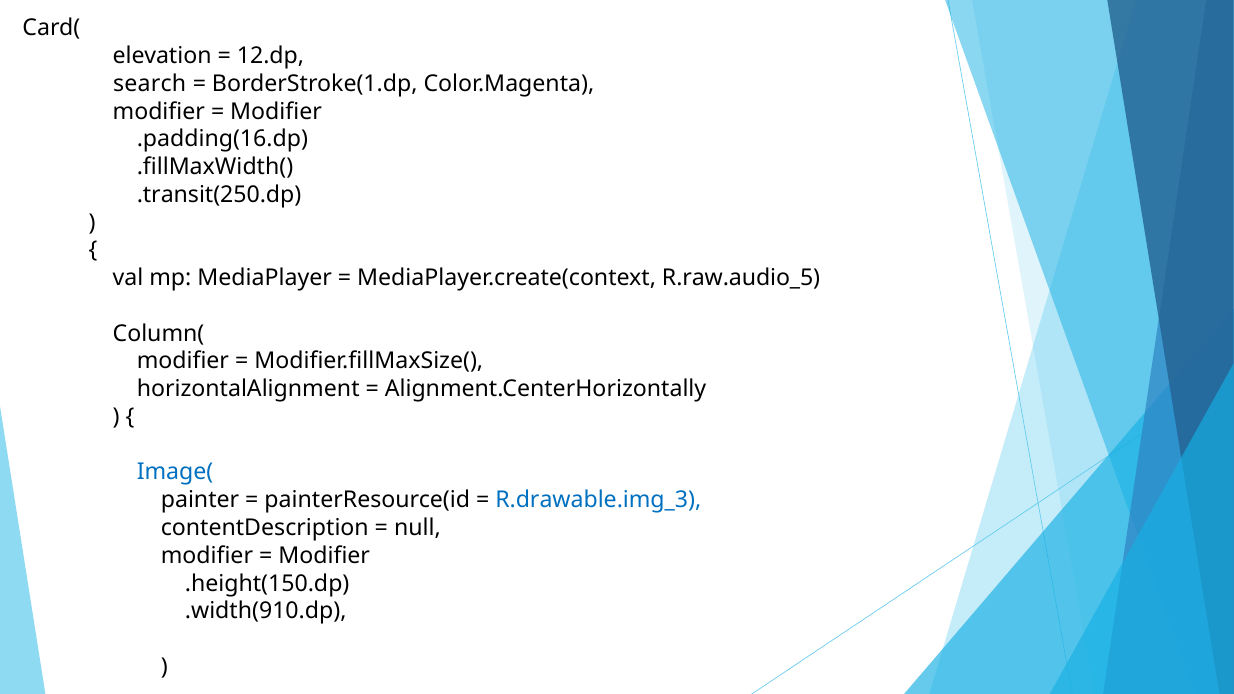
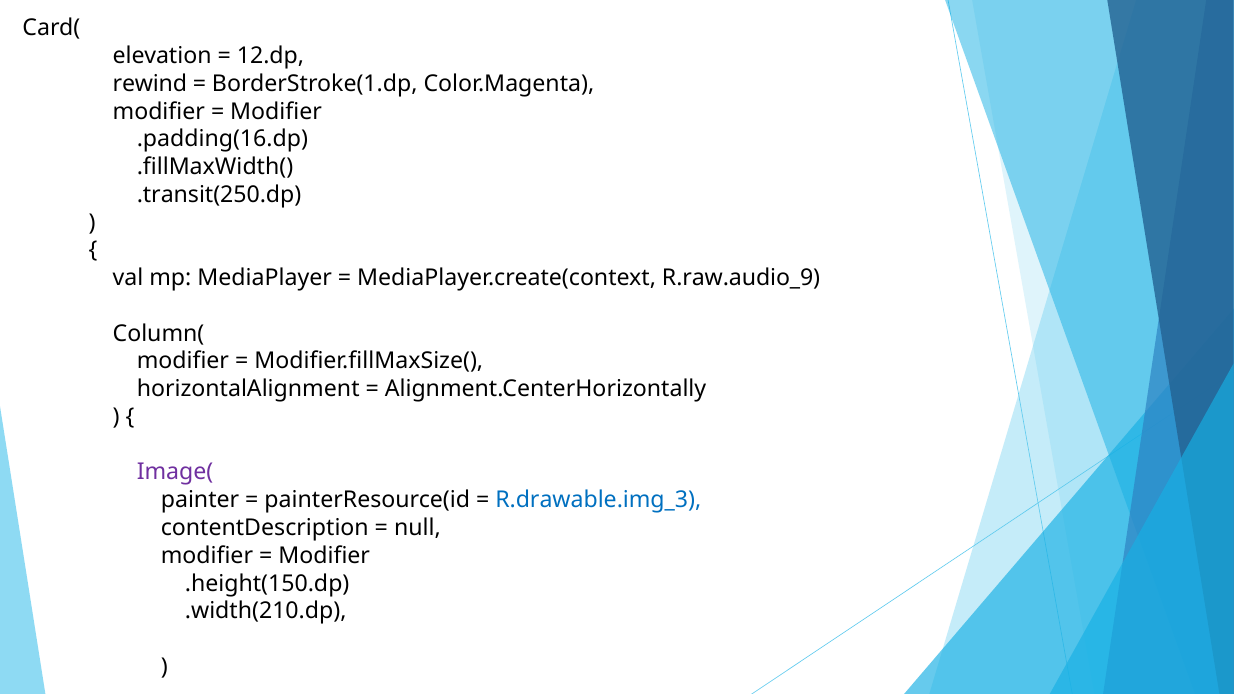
search: search -> rewind
R.raw.audio_5: R.raw.audio_5 -> R.raw.audio_9
Image( colour: blue -> purple
.width(910.dp: .width(910.dp -> .width(210.dp
